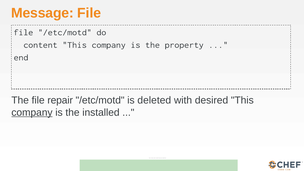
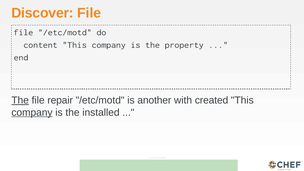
Message: Message -> Discover
The at (20, 100) underline: none -> present
deleted: deleted -> another
desired: desired -> created
